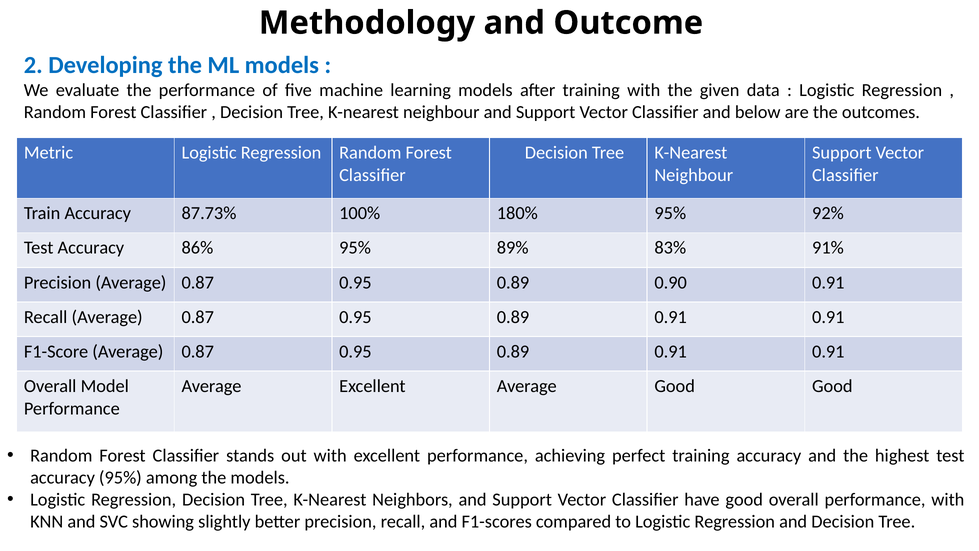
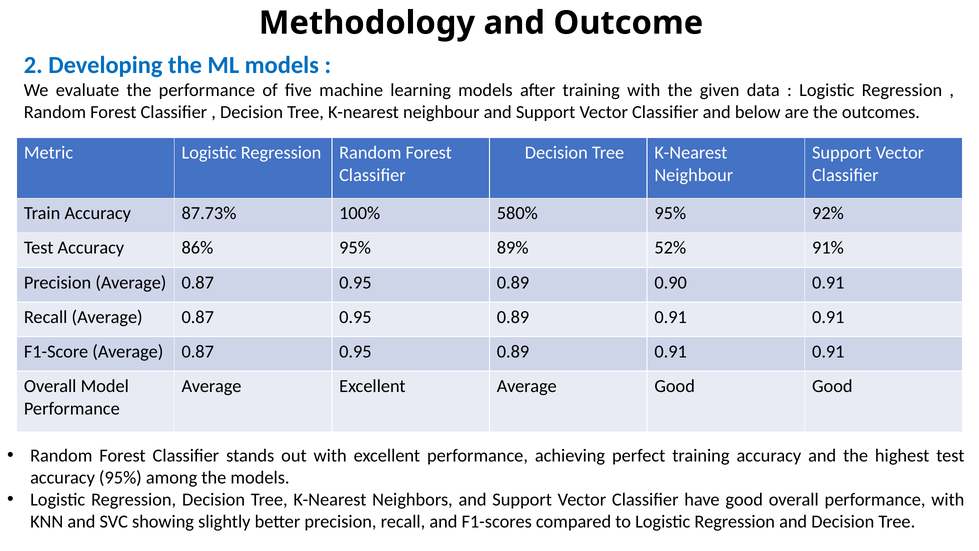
180%: 180% -> 580%
83%: 83% -> 52%
